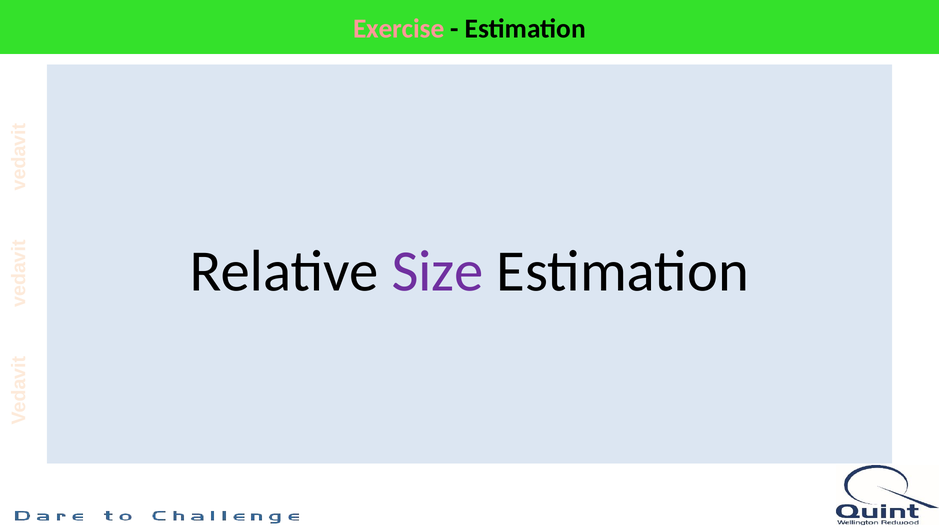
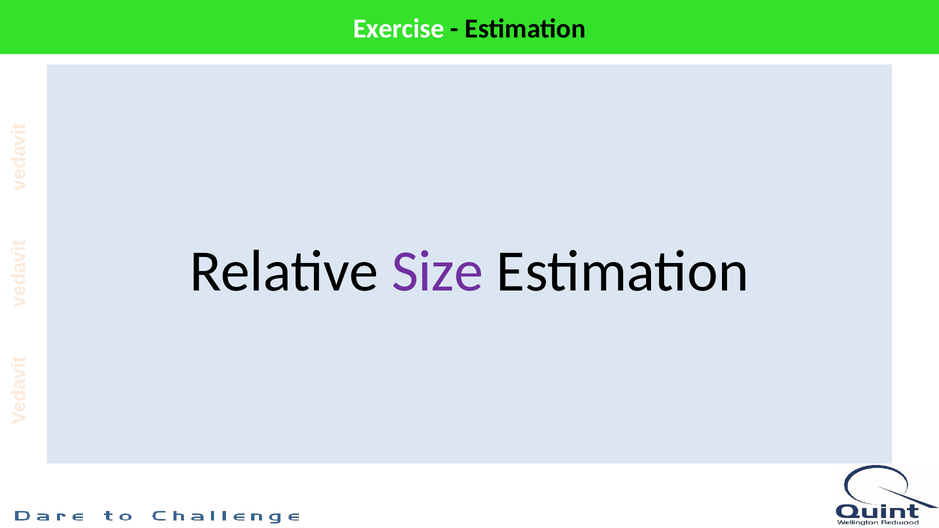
Exercise colour: pink -> white
